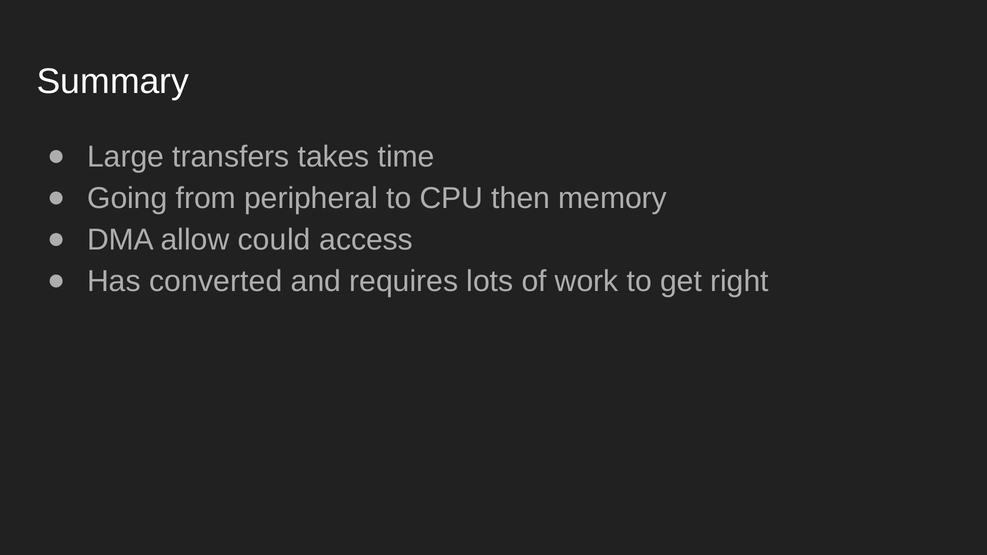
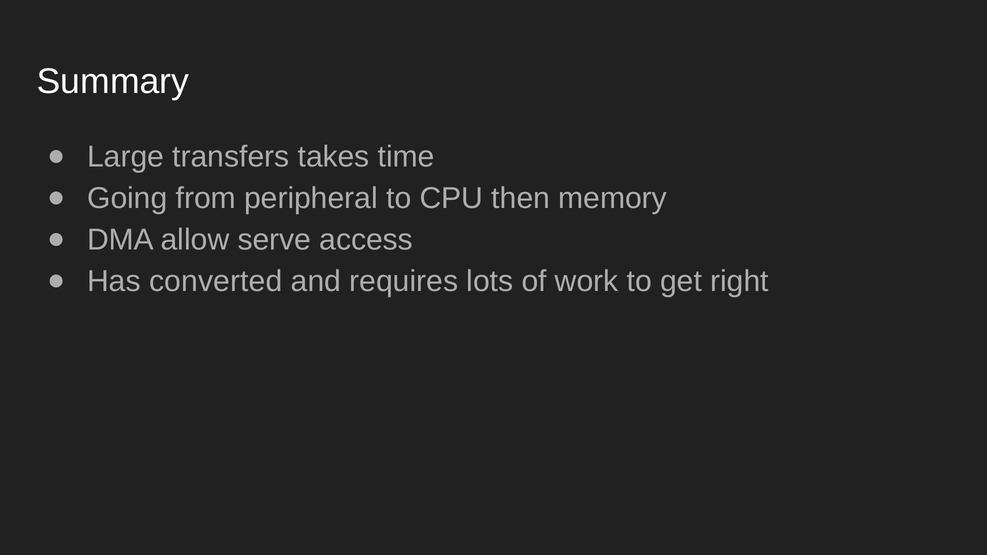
could: could -> serve
